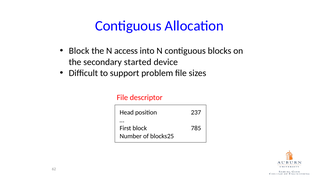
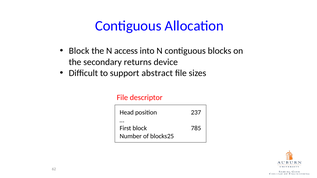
started: started -> returns
problem: problem -> abstract
